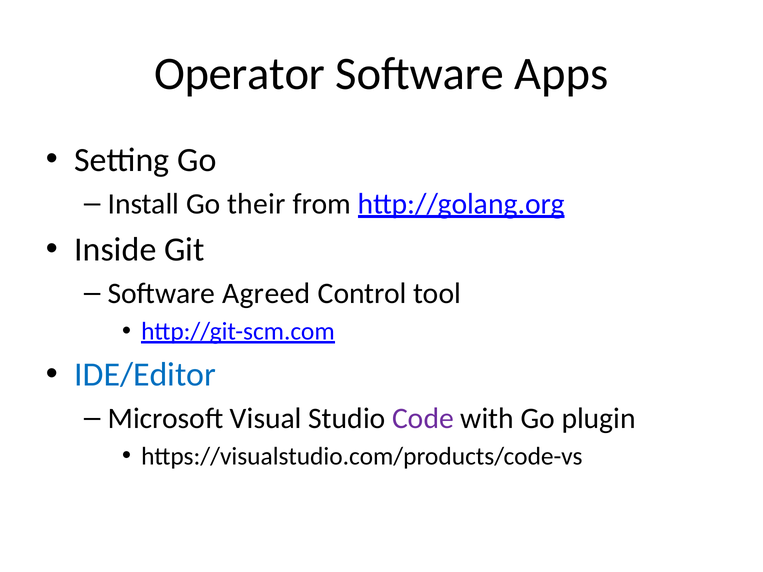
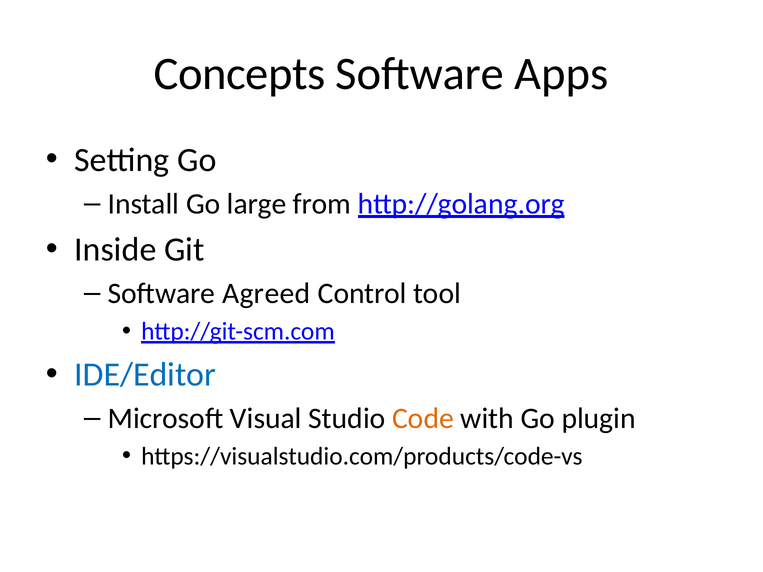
Operator: Operator -> Concepts
their: their -> large
Code colour: purple -> orange
